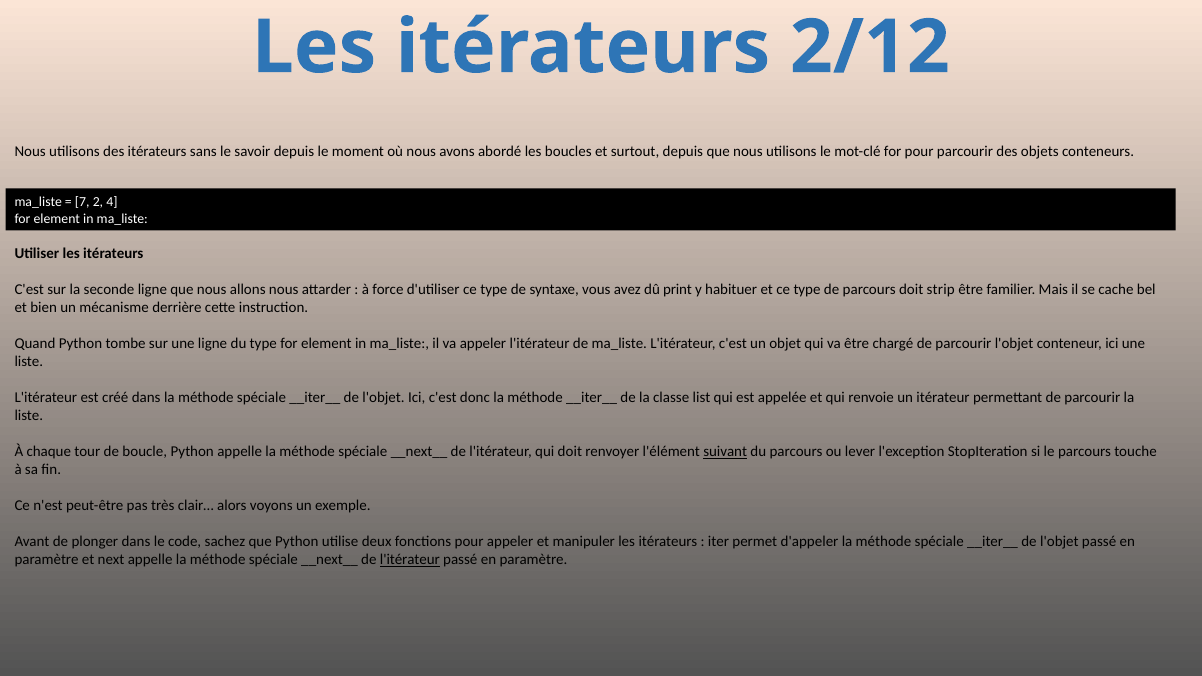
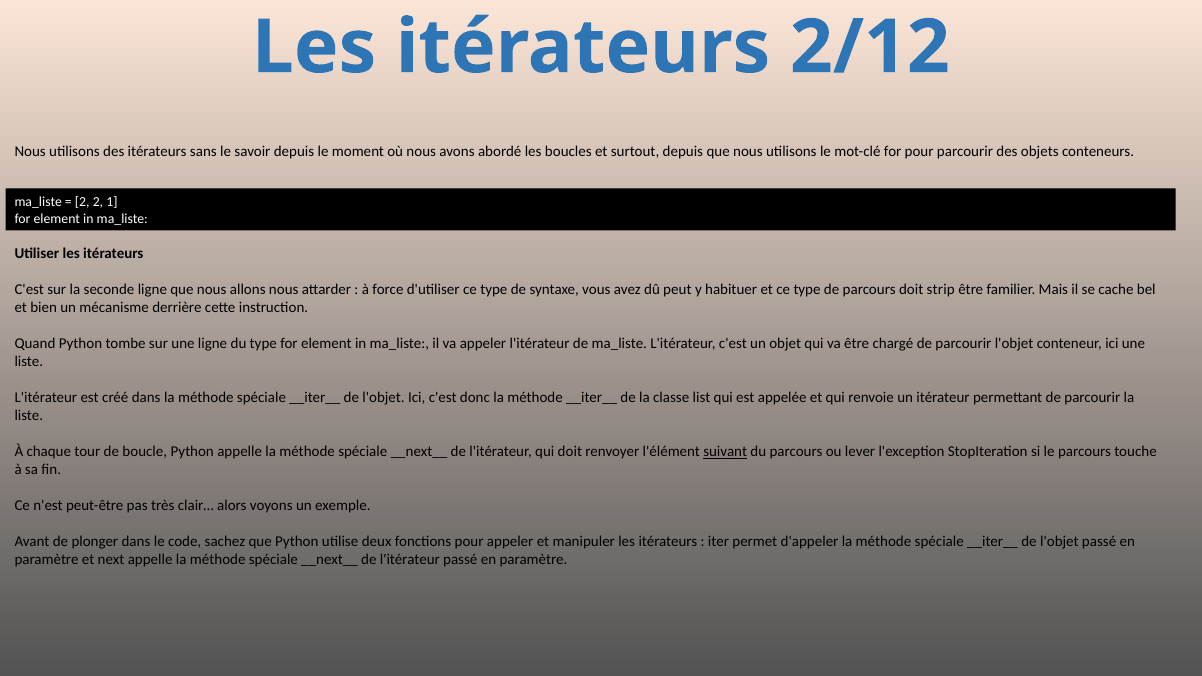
7 at (82, 202): 7 -> 2
4: 4 -> 1
print: print -> peut
l'itérateur at (410, 560) underline: present -> none
